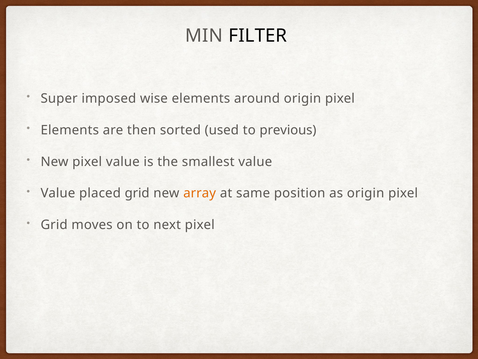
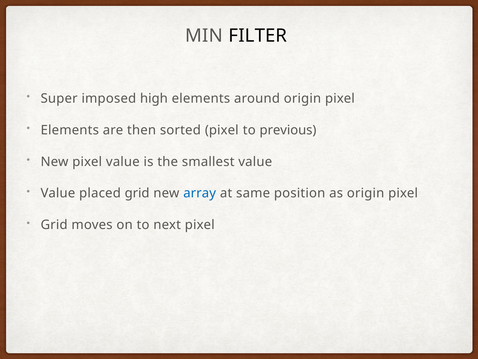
wise: wise -> high
sorted used: used -> pixel
array colour: orange -> blue
